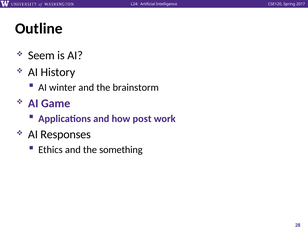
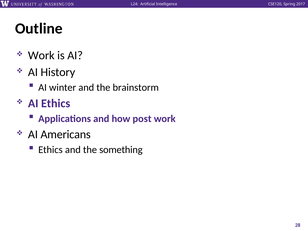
Seem at (41, 55): Seem -> Work
AI Game: Game -> Ethics
Responses: Responses -> Americans
